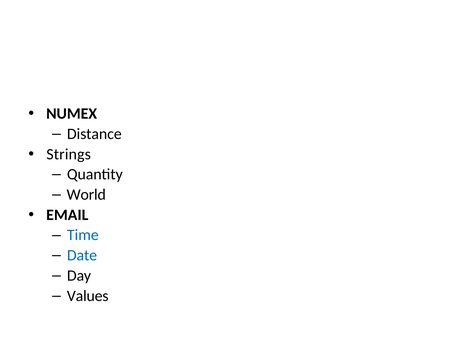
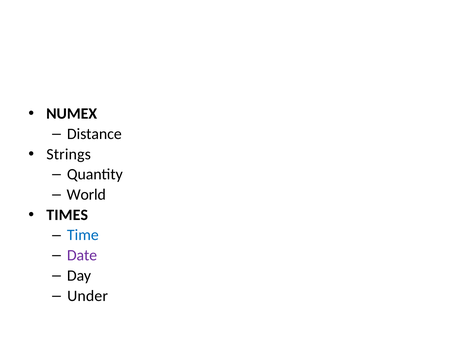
EMAIL: EMAIL -> TIMES
Date colour: blue -> purple
Values: Values -> Under
